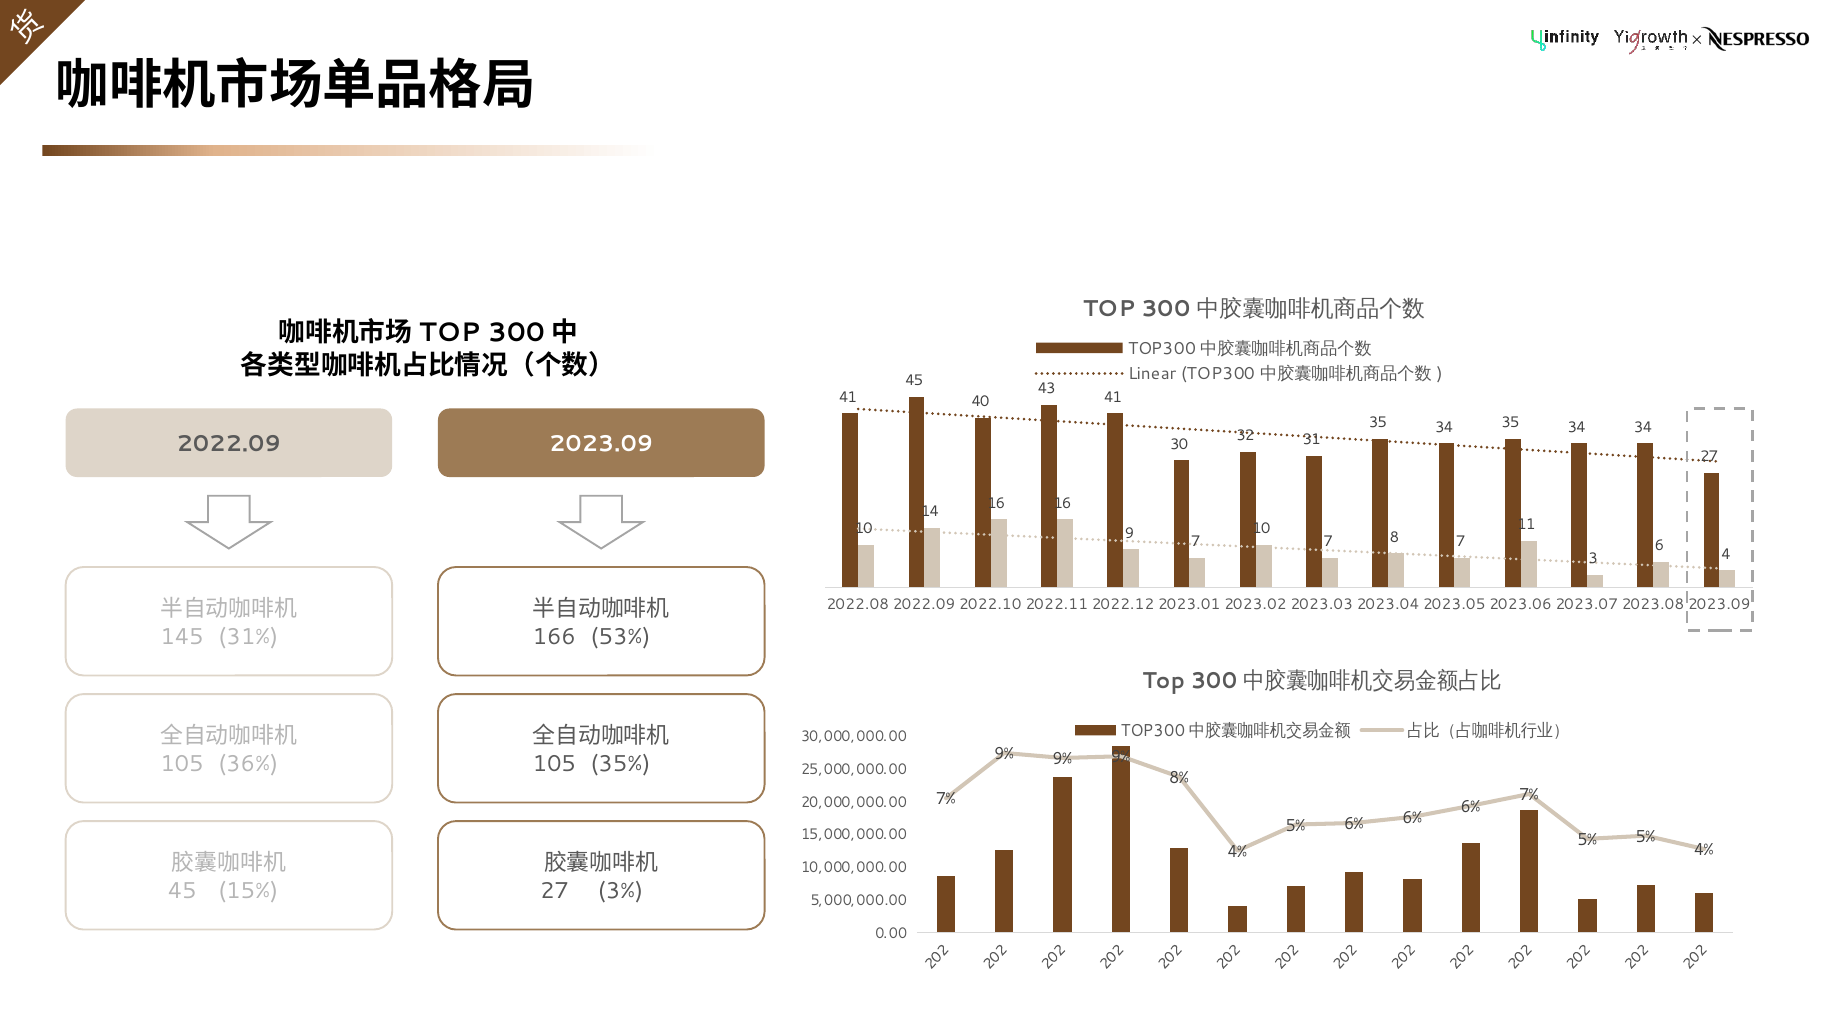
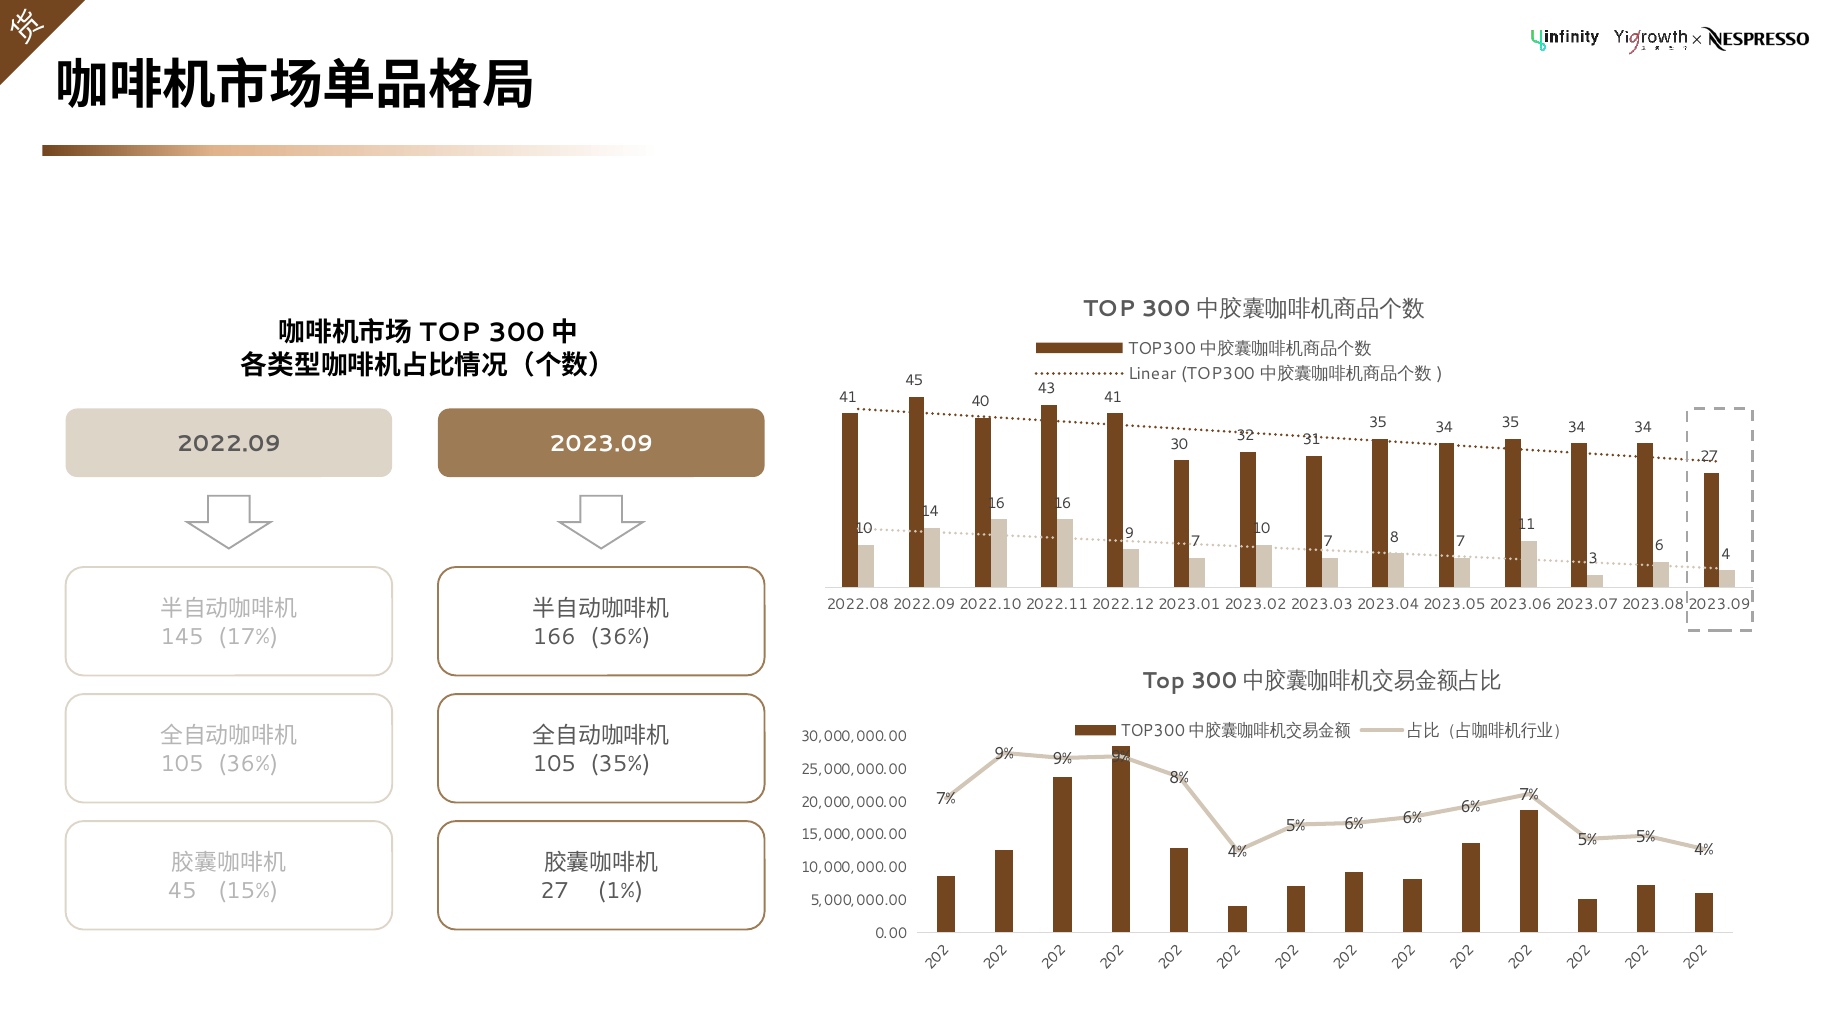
53% at (620, 637): 53% -> 36%
31%: 31% -> 17%
3%: 3% -> 1%
